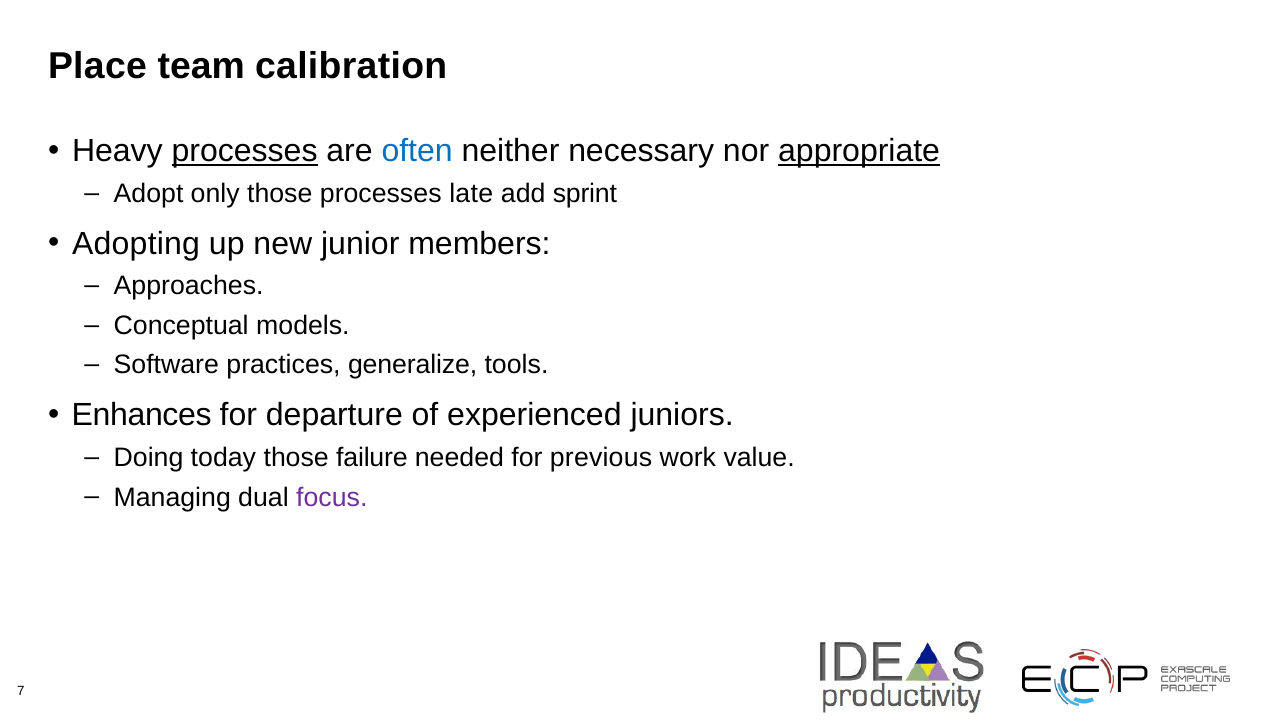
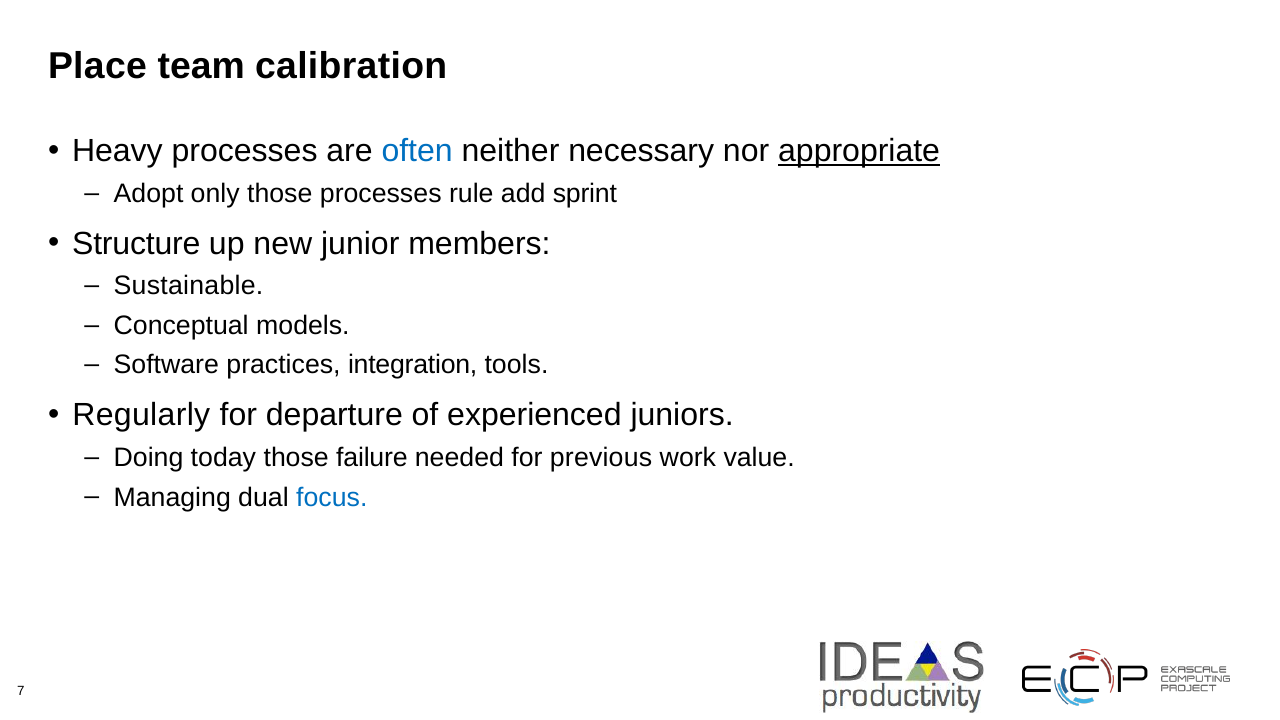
processes at (245, 151) underline: present -> none
late: late -> rule
Adopting: Adopting -> Structure
Approaches: Approaches -> Sustainable
generalize: generalize -> integration
Enhances: Enhances -> Regularly
focus colour: purple -> blue
